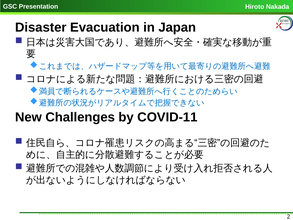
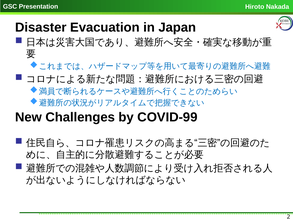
COVID-11: COVID-11 -> COVID-99
